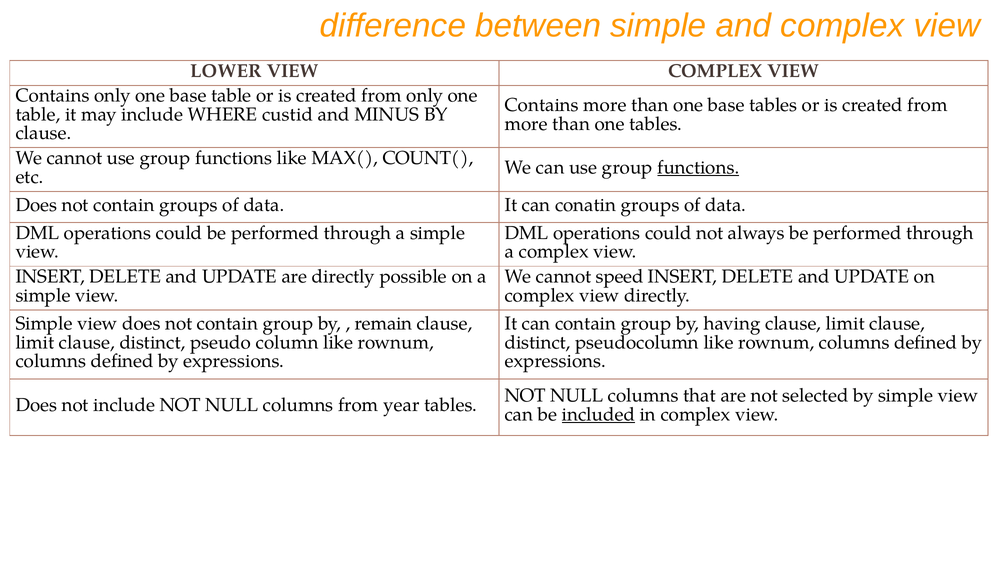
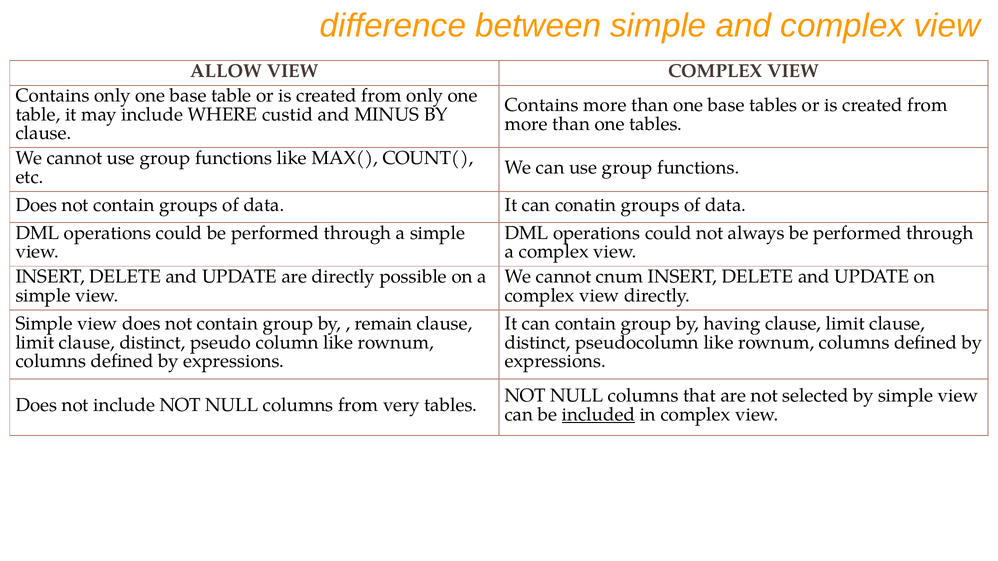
LOWER: LOWER -> ALLOW
functions at (698, 168) underline: present -> none
speed: speed -> cnum
year: year -> very
